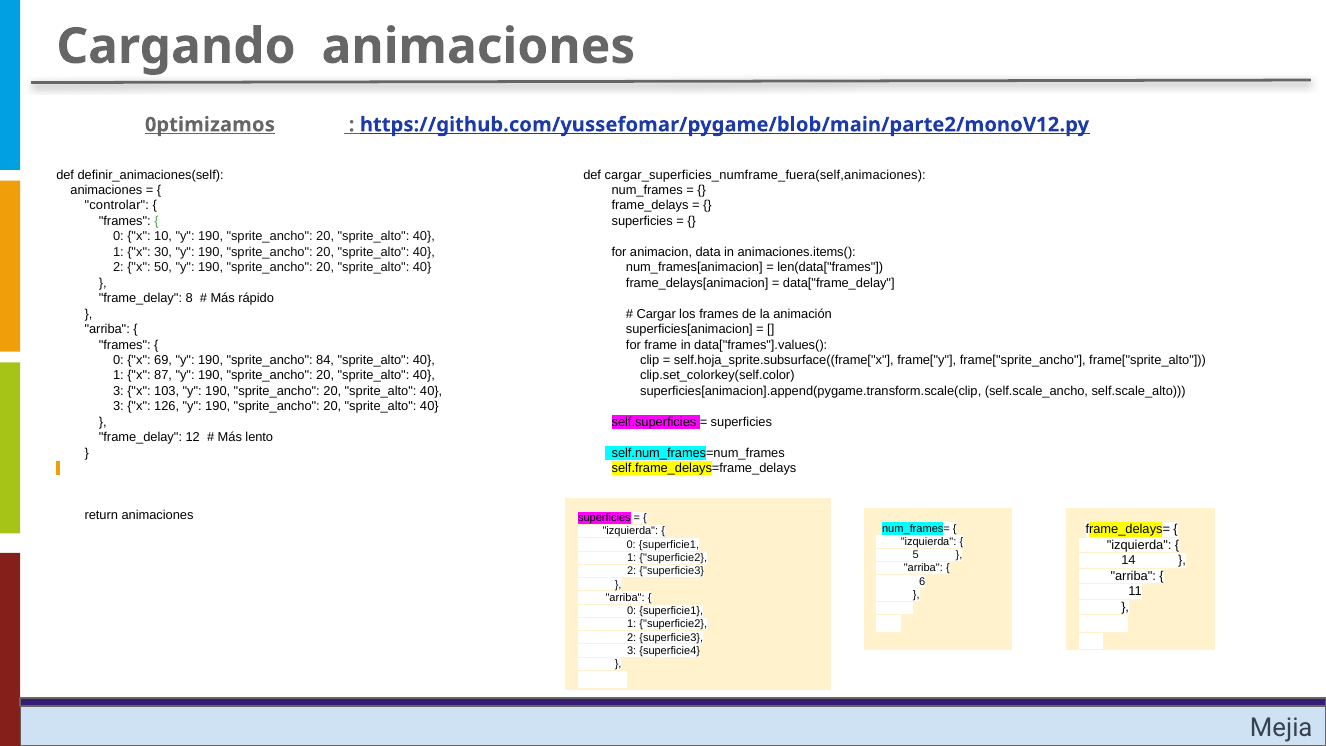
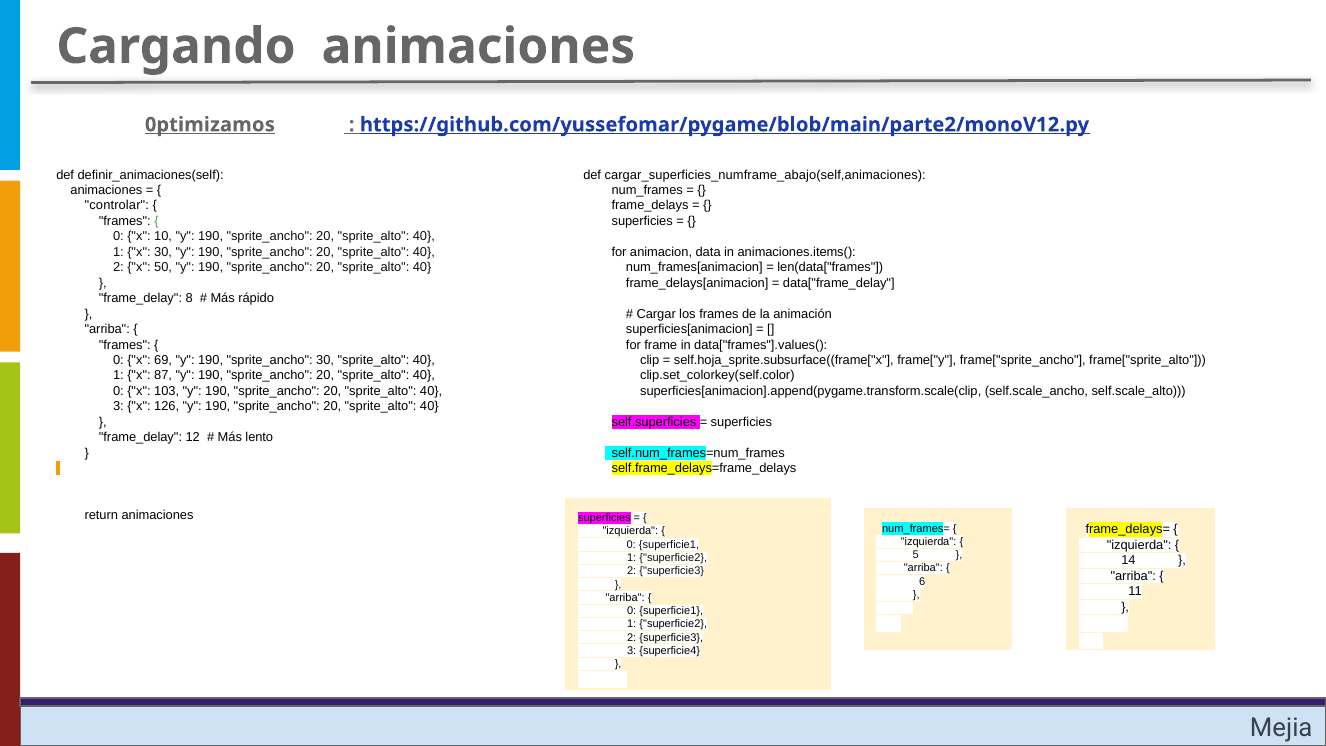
cargar_superficies_numframe_fuera(self,animaciones: cargar_superficies_numframe_fuera(self,animaciones -> cargar_superficies_numframe_abajo(self,animaciones
sprite_ancho 84: 84 -> 30
3 at (118, 391): 3 -> 0
